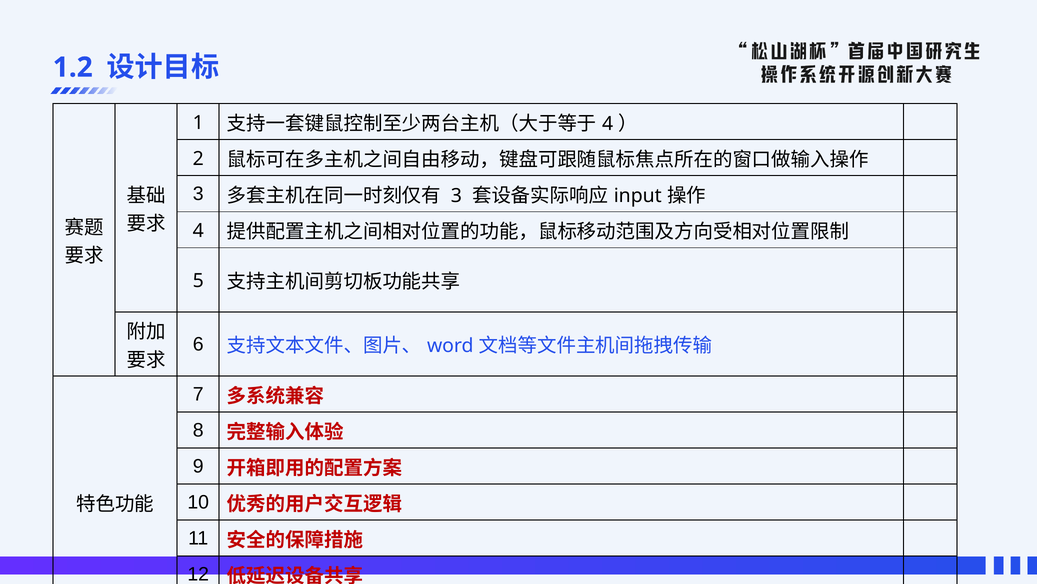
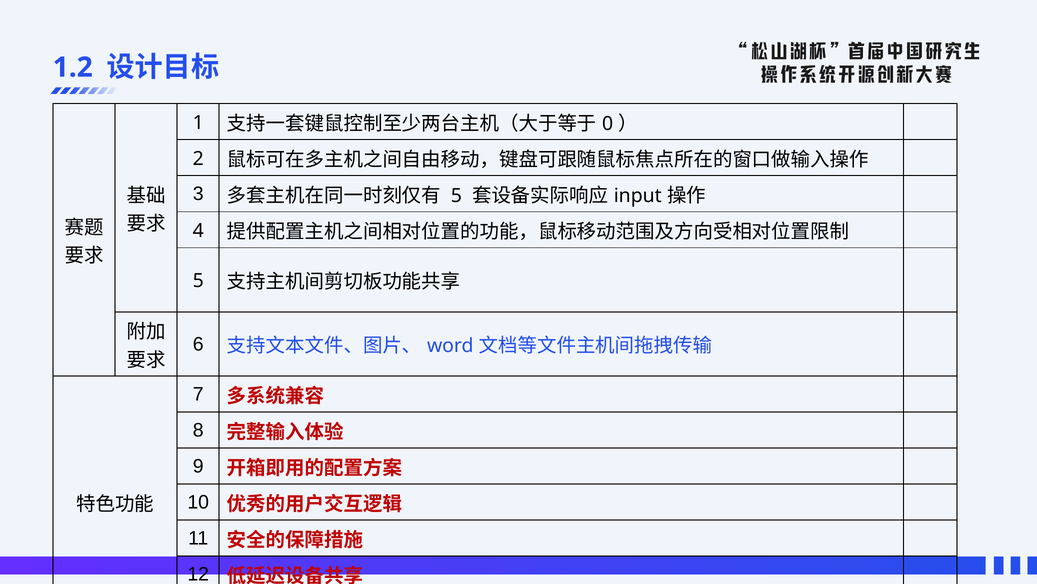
4 at (608, 123): 4 -> 0
3 at (456, 195): 3 -> 5
